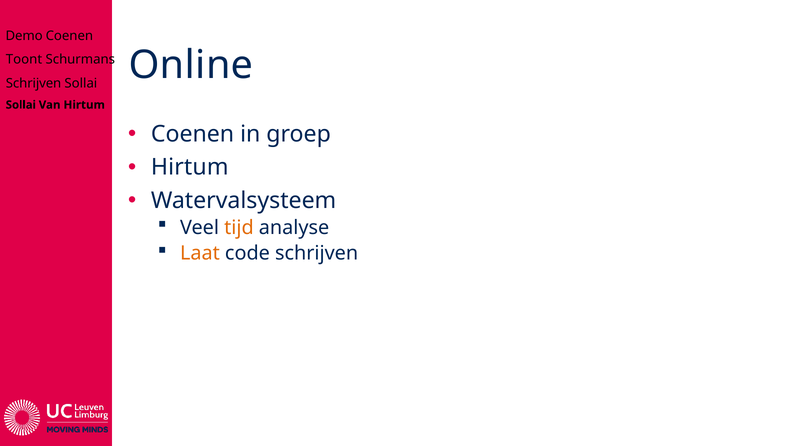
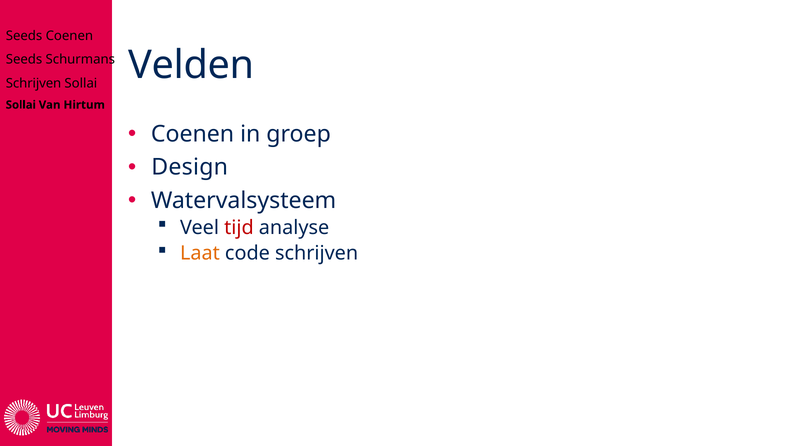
Demo at (24, 36): Demo -> Seeds
Online: Online -> Velden
Toont at (24, 59): Toont -> Seeds
Hirtum at (190, 167): Hirtum -> Design
tijd colour: orange -> red
